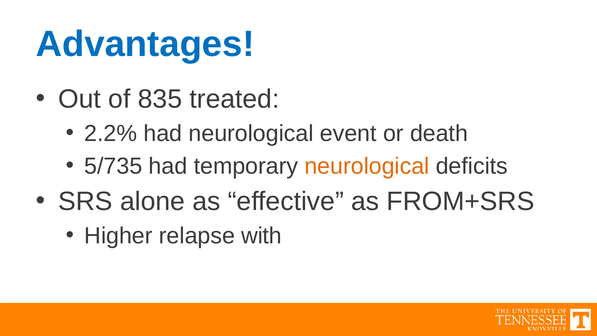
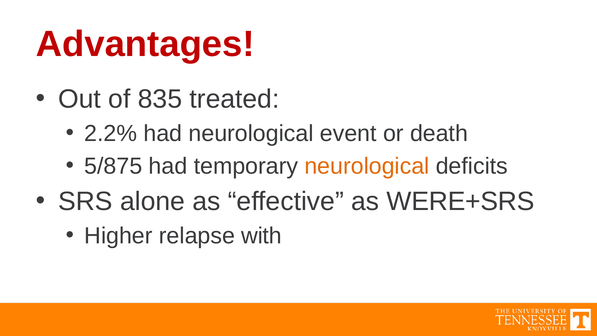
Advantages colour: blue -> red
5/735: 5/735 -> 5/875
FROM+SRS: FROM+SRS -> WERE+SRS
